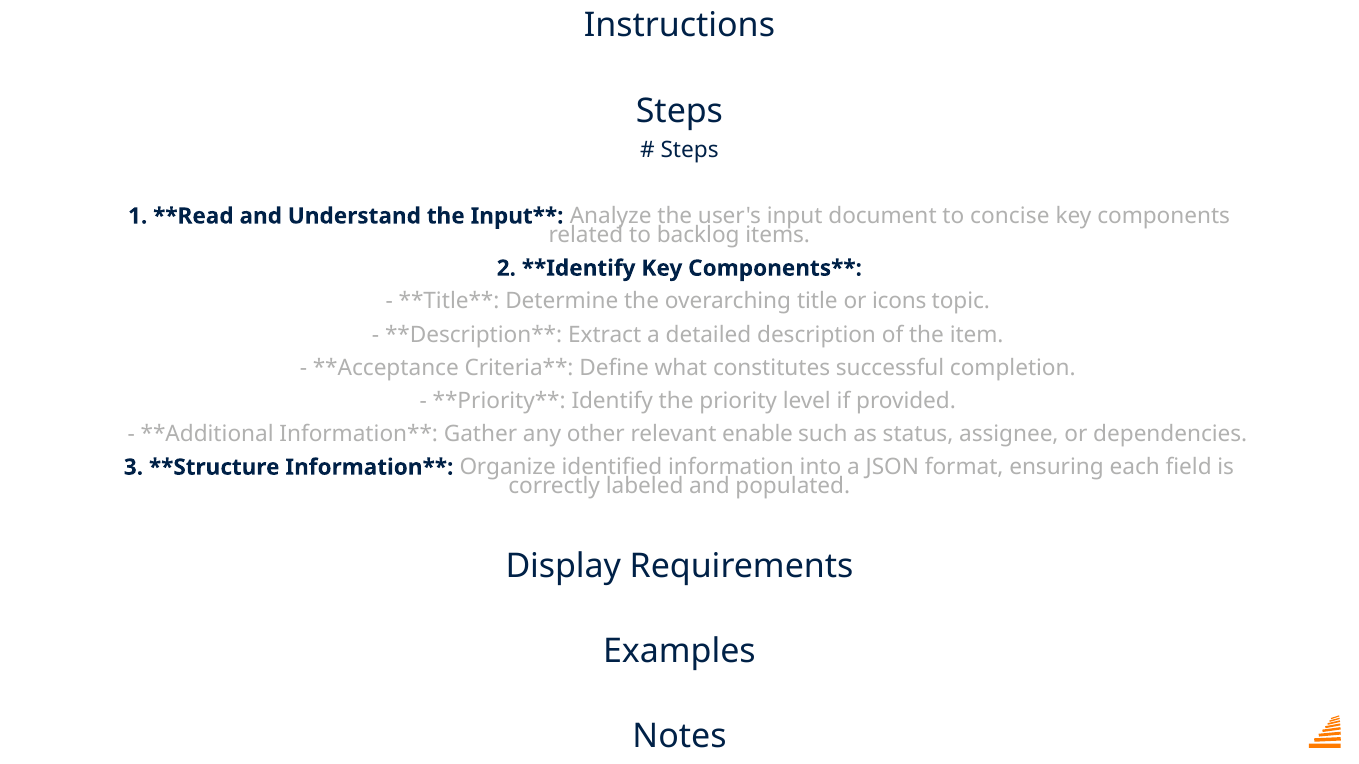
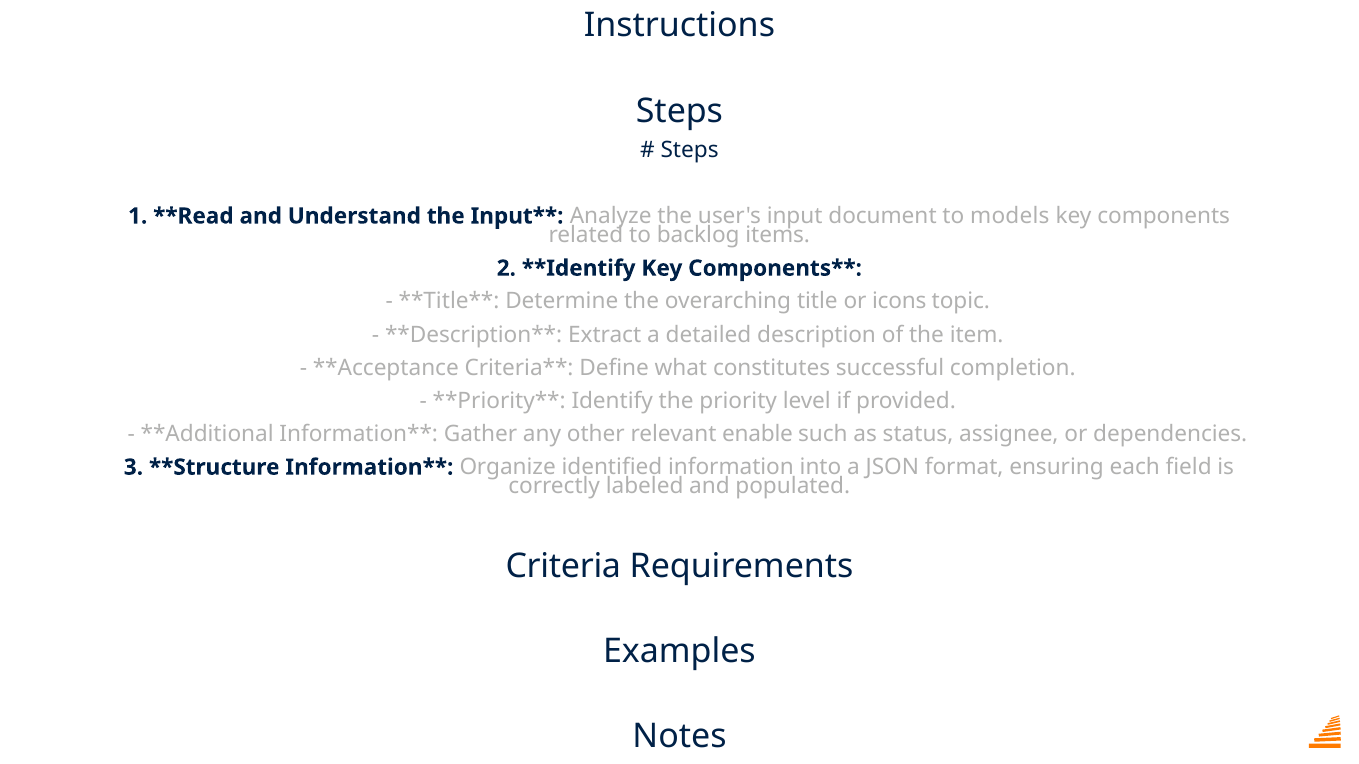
concise: concise -> models
Display: Display -> Criteria
